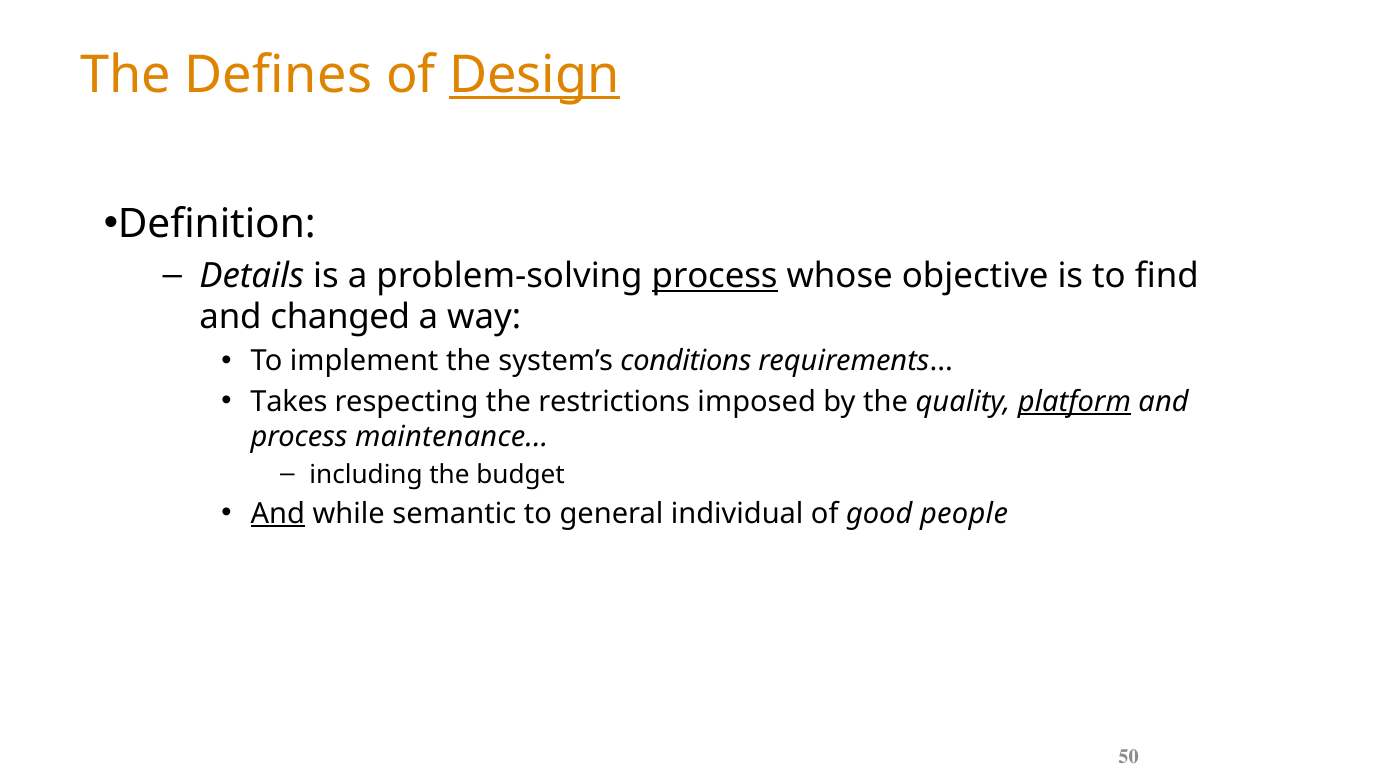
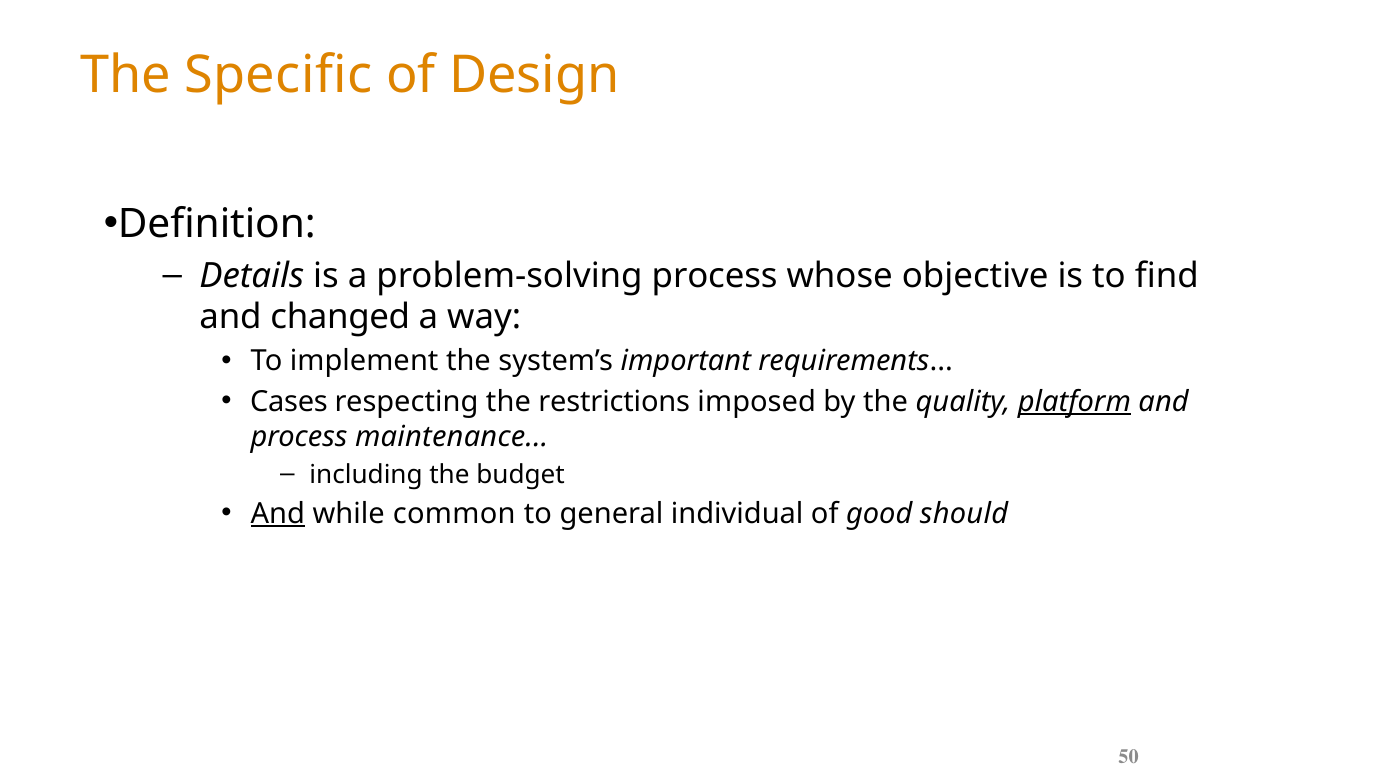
Defines: Defines -> Specific
Design underline: present -> none
process at (715, 276) underline: present -> none
conditions: conditions -> important
Takes: Takes -> Cases
semantic: semantic -> common
people: people -> should
